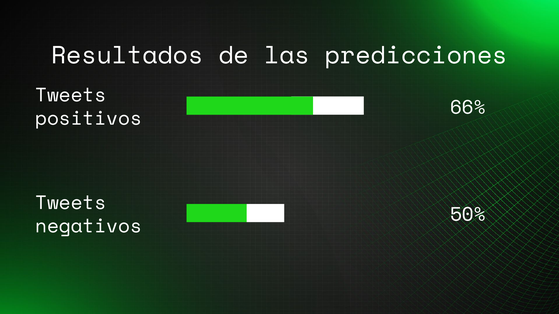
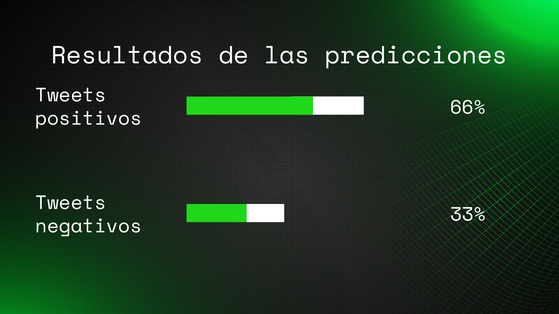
50%: 50% -> 33%
